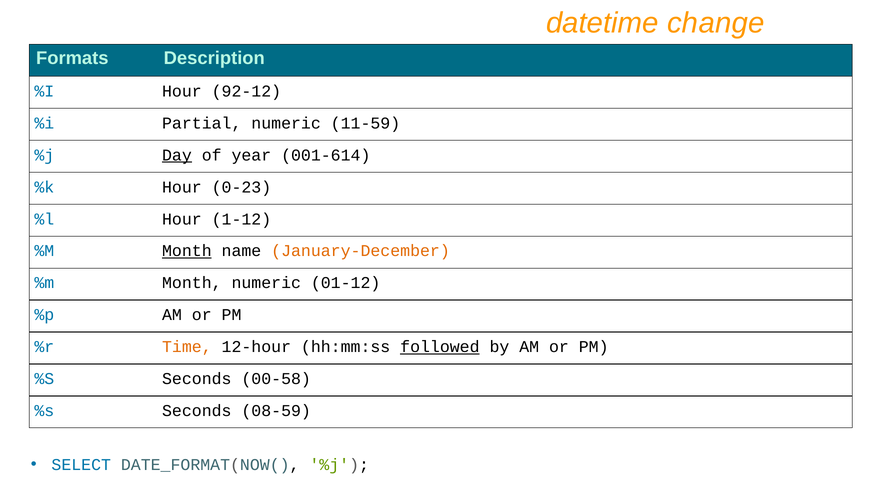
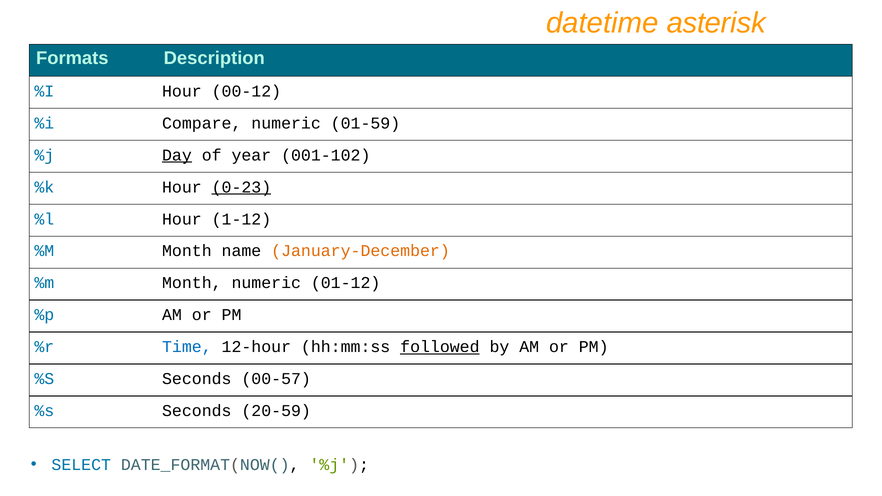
change: change -> asterisk
92-12: 92-12 -> 00-12
Partial: Partial -> Compare
11-59: 11-59 -> 01-59
001-614: 001-614 -> 001-102
0-23 underline: none -> present
Month at (187, 251) underline: present -> none
Time colour: orange -> blue
00-58: 00-58 -> 00-57
08-59: 08-59 -> 20-59
